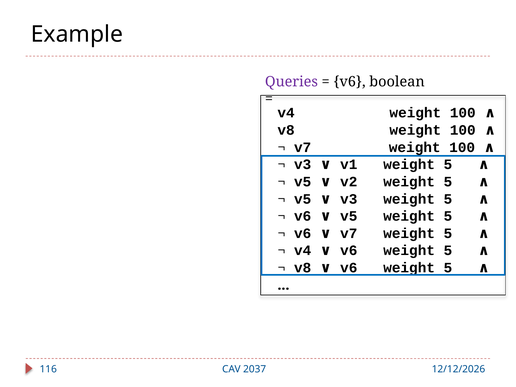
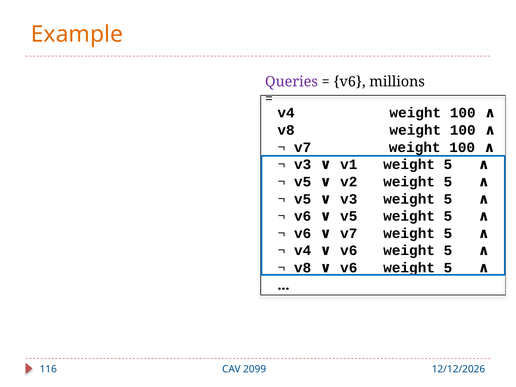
Example colour: black -> orange
boolean: boolean -> millions
2037: 2037 -> 2099
